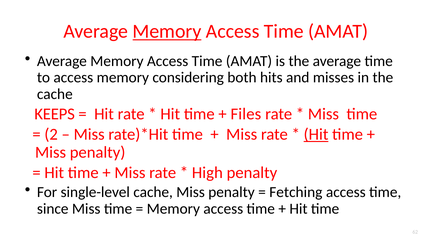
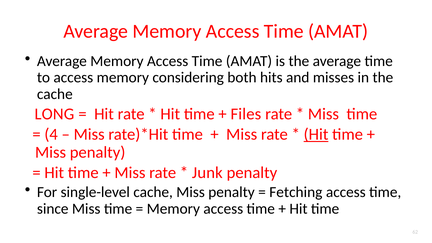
Memory at (167, 31) underline: present -> none
KEEPS: KEEPS -> LONG
2: 2 -> 4
High: High -> Junk
